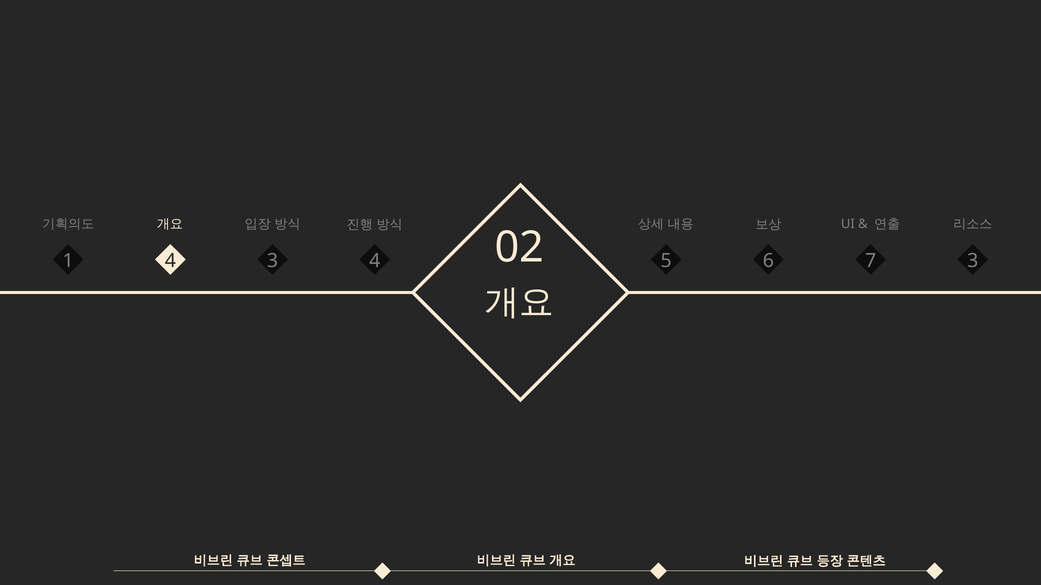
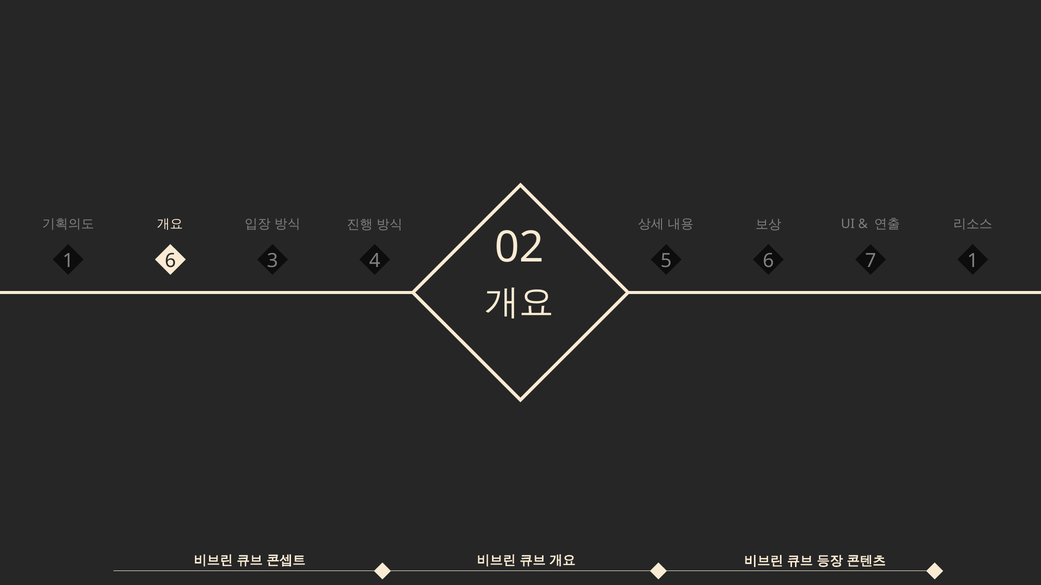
1 4: 4 -> 6
3 at (973, 261): 3 -> 1
